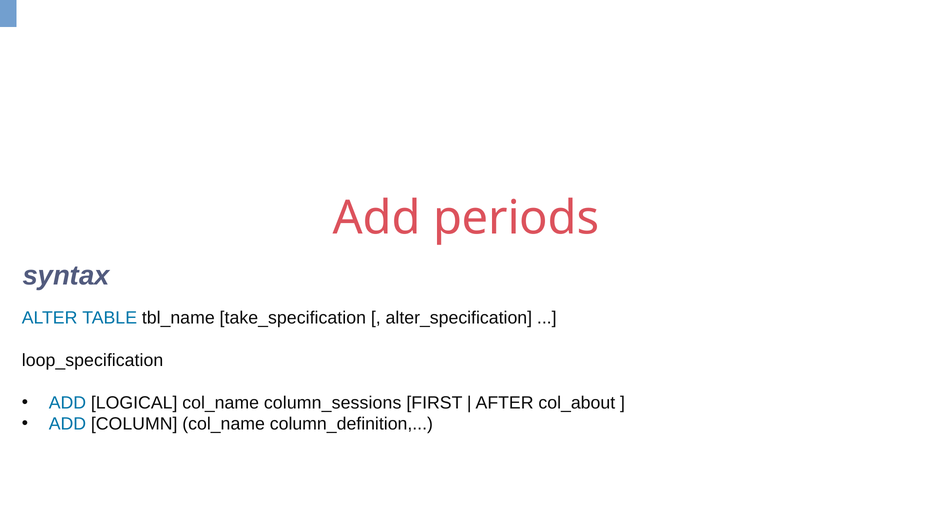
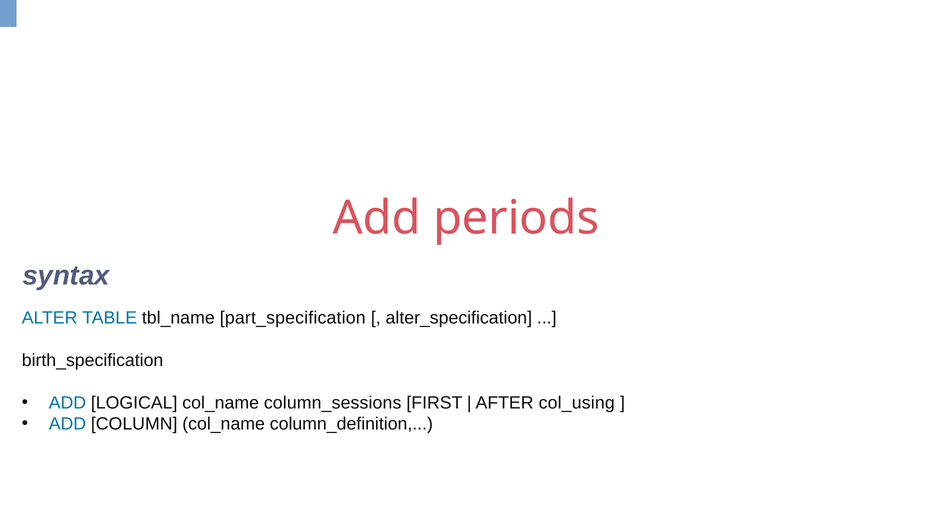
take_specification: take_specification -> part_specification
loop_specification: loop_specification -> birth_specification
col_about: col_about -> col_using
